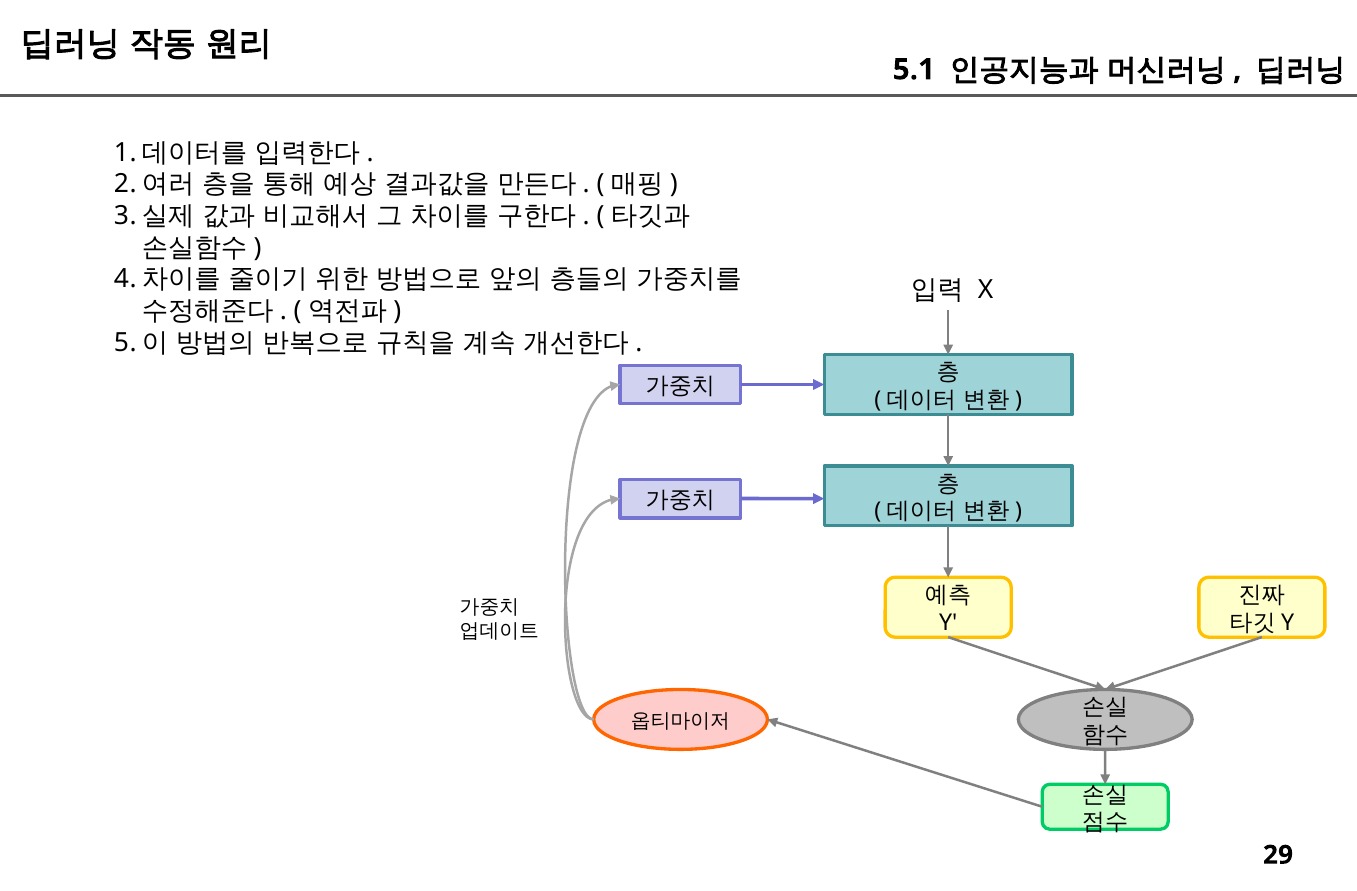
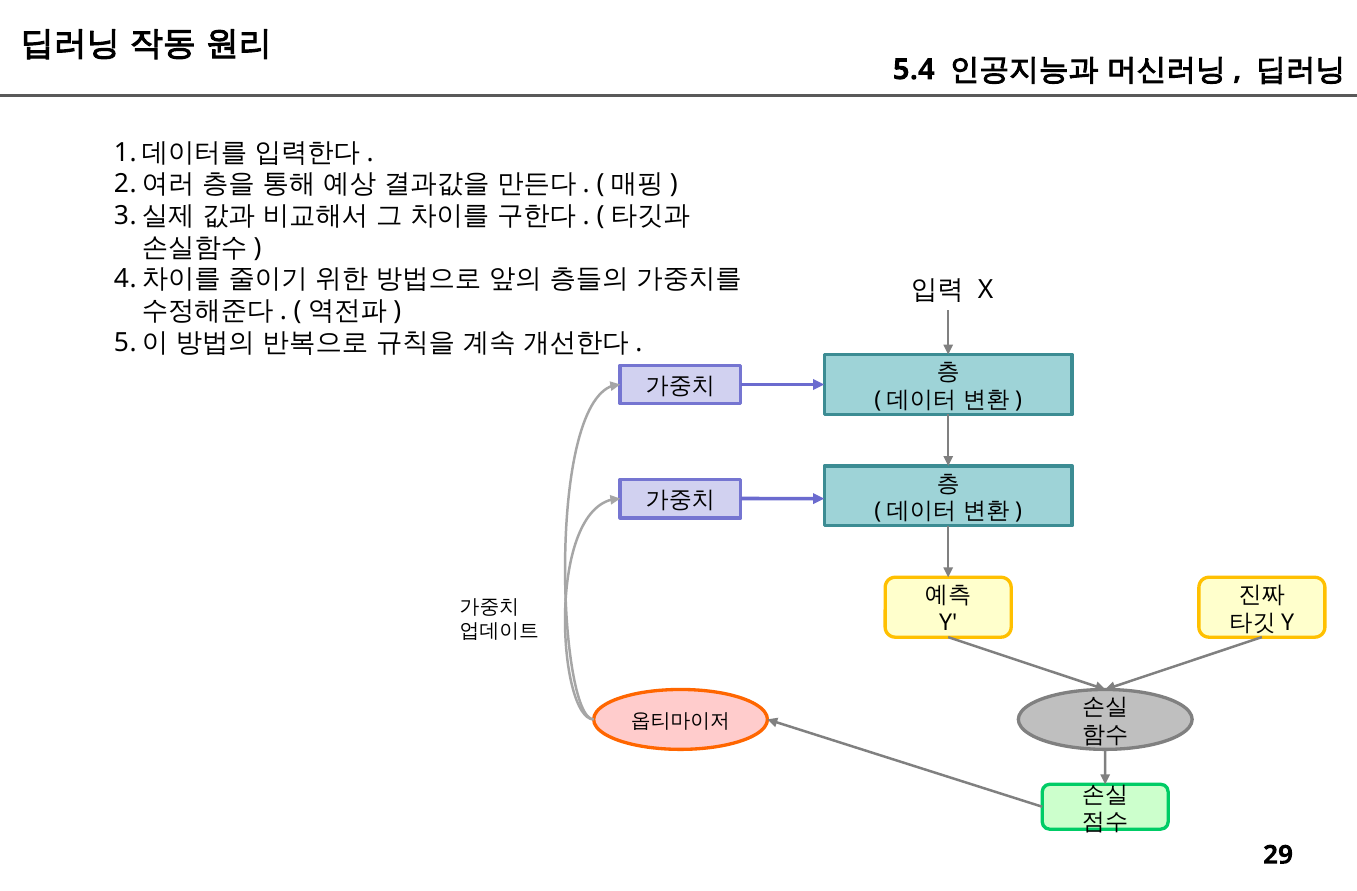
5.1: 5.1 -> 5.4
